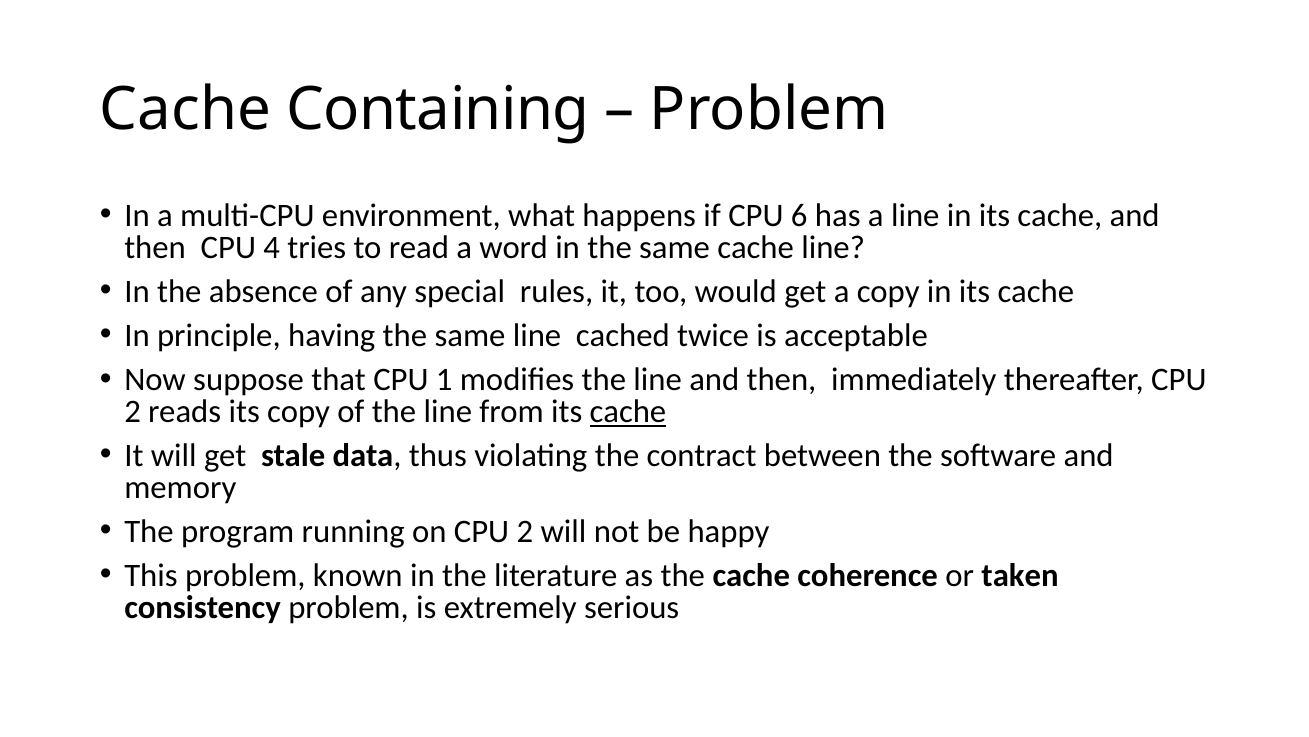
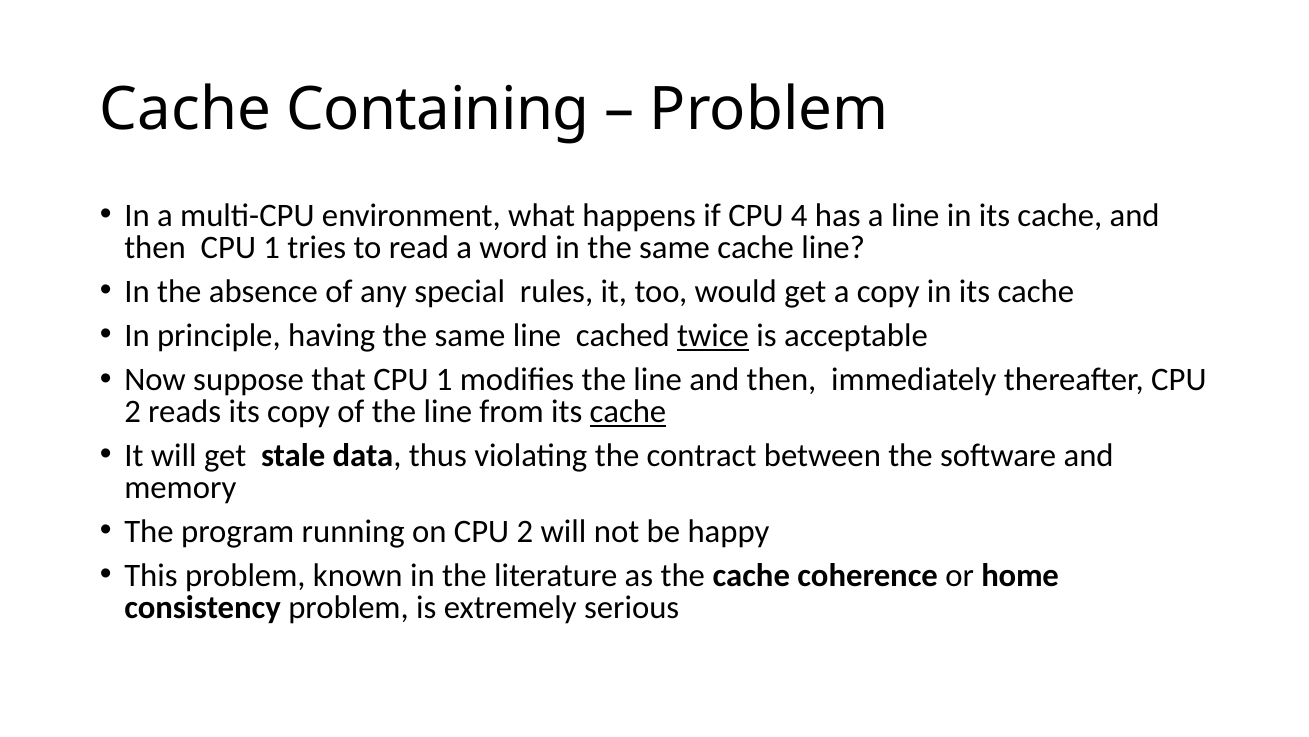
6: 6 -> 4
then CPU 4: 4 -> 1
twice underline: none -> present
taken: taken -> home
